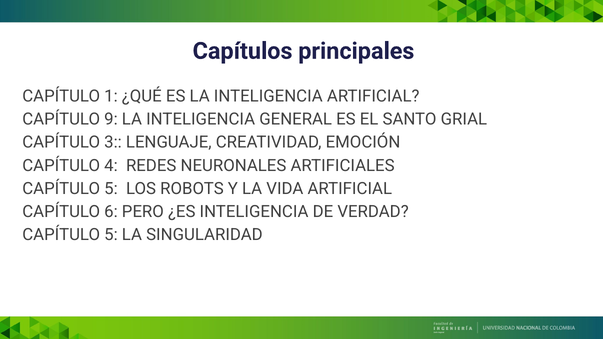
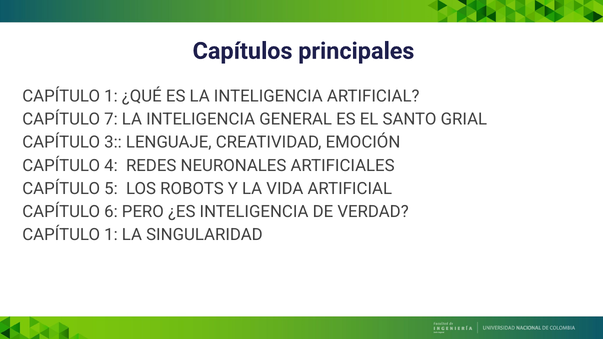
9: 9 -> 7
5 at (111, 235): 5 -> 1
